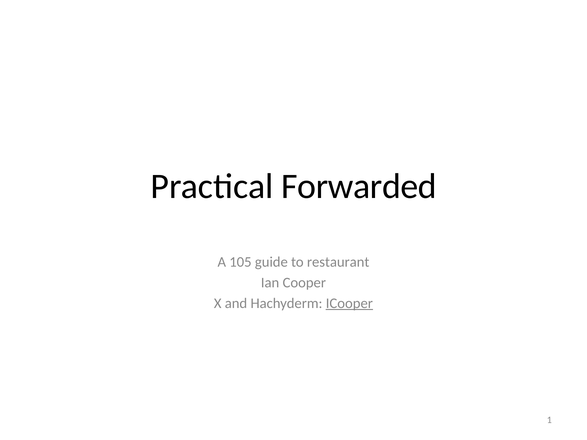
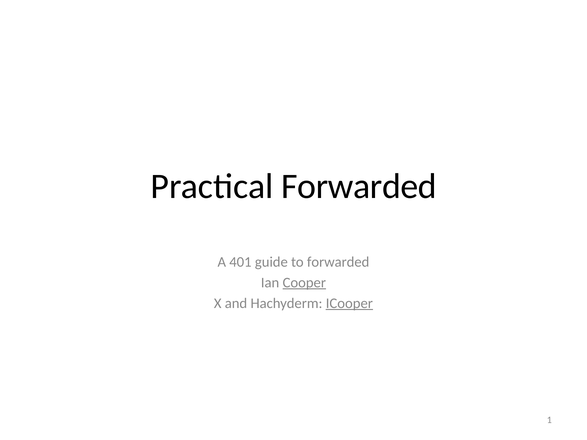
105: 105 -> 401
to restaurant: restaurant -> forwarded
Cooper underline: none -> present
